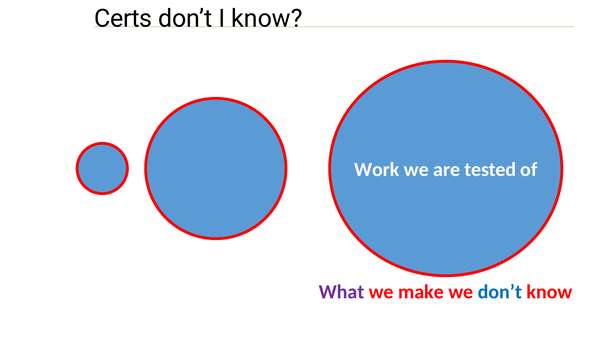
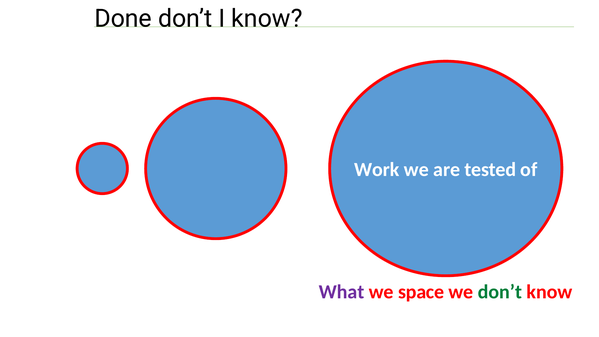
Certs: Certs -> Done
make: make -> space
don’t at (500, 292) colour: blue -> green
